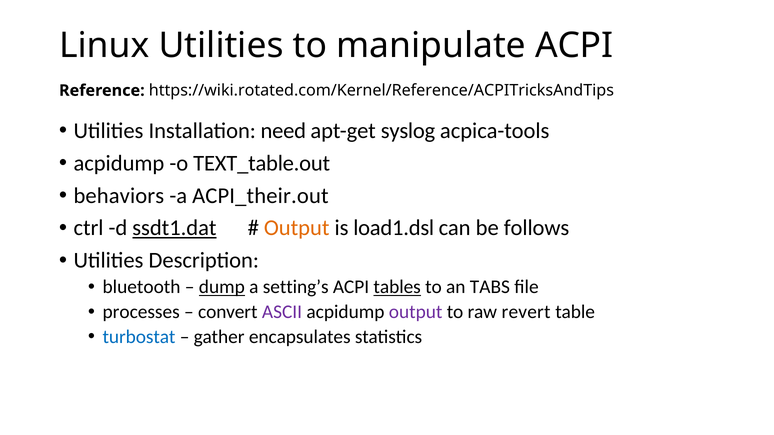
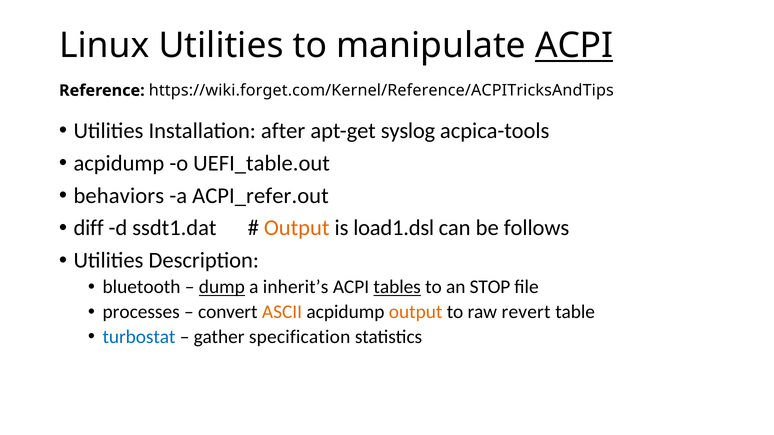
ACPI at (574, 46) underline: none -> present
https://wiki.rotated.com/Kernel/Reference/ACPITricksAndTips: https://wiki.rotated.com/Kernel/Reference/ACPITricksAndTips -> https://wiki.forget.com/Kernel/Reference/ACPITricksAndTips
need: need -> after
TEXT_table.out: TEXT_table.out -> UEFI_table.out
ACPI_their.out: ACPI_their.out -> ACPI_refer.out
ctrl: ctrl -> diff
ssdt1.dat underline: present -> none
setting’s: setting’s -> inherit’s
TABS: TABS -> STOP
ASCII colour: purple -> orange
output at (416, 312) colour: purple -> orange
encapsulates: encapsulates -> specification
